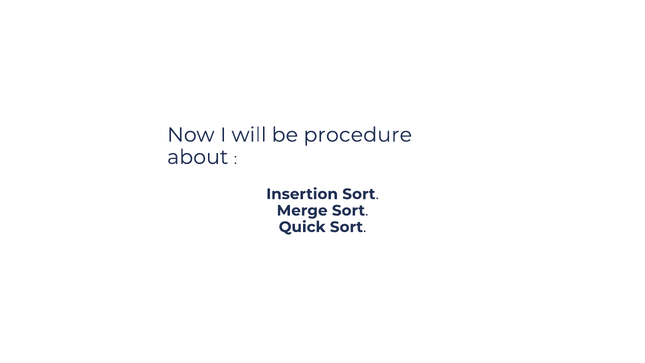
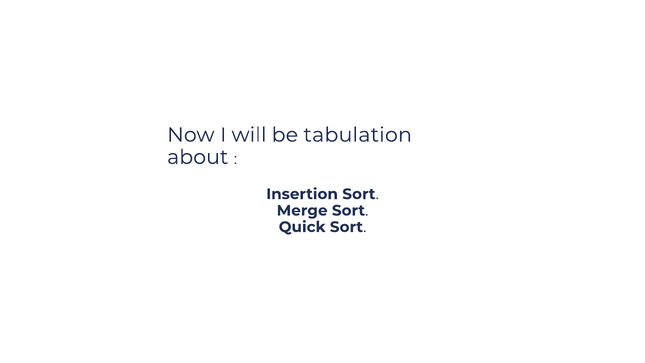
procedure: procedure -> tabulation
